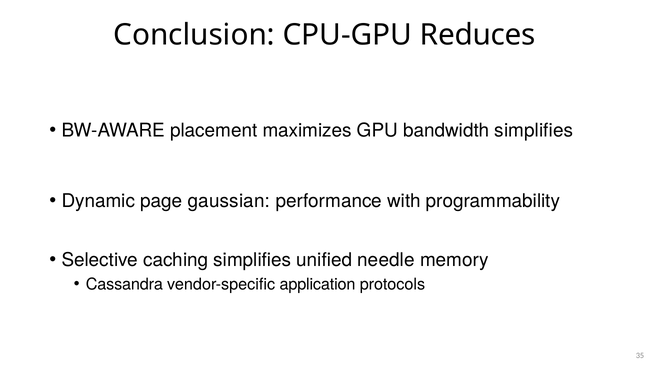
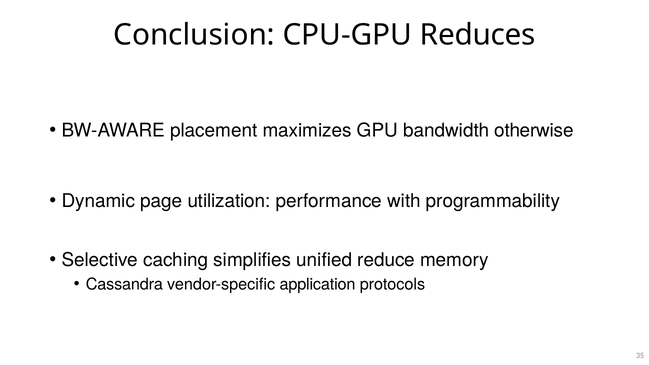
bandwidth simplifies: simplifies -> otherwise
gaussian: gaussian -> utilization
needle: needle -> reduce
